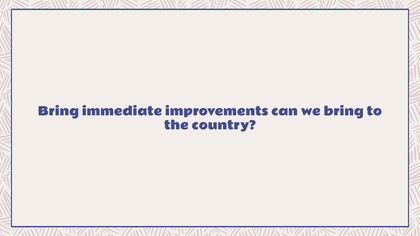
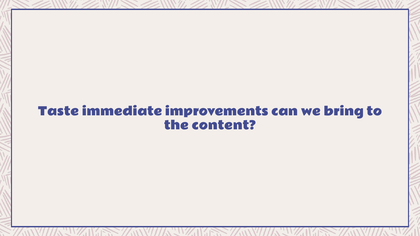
Bring at (58, 112): Bring -> Taste
country: country -> content
